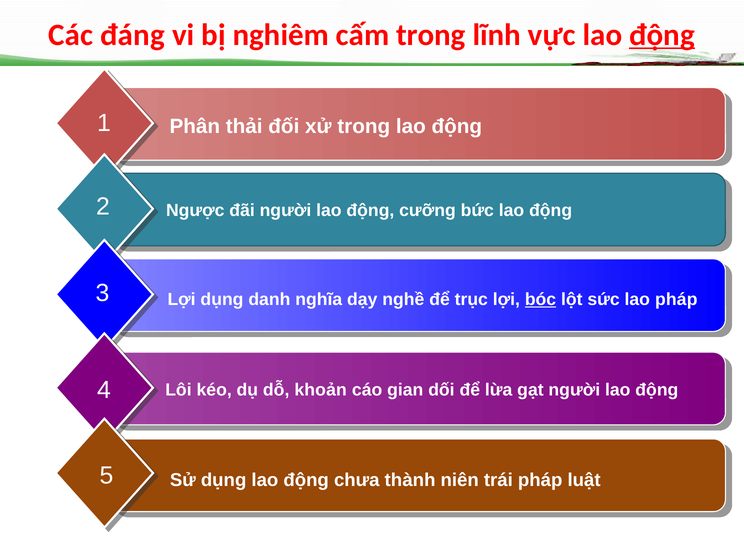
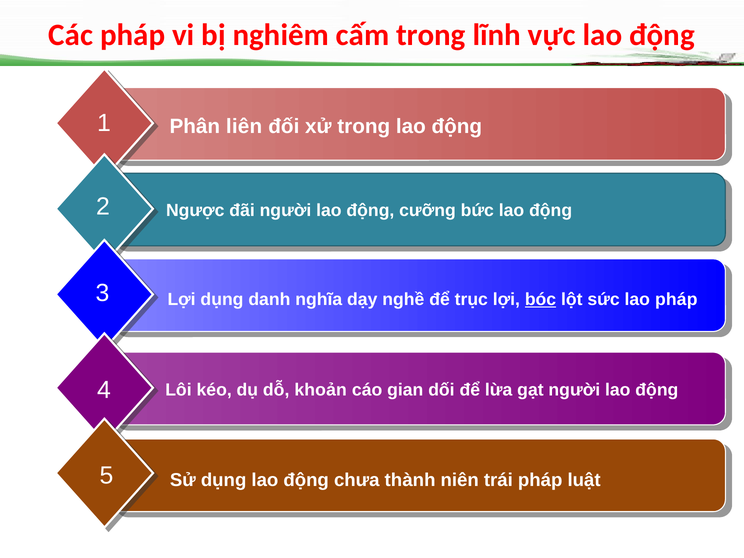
Các đáng: đáng -> pháp
động at (662, 35) underline: present -> none
thải: thải -> liên
